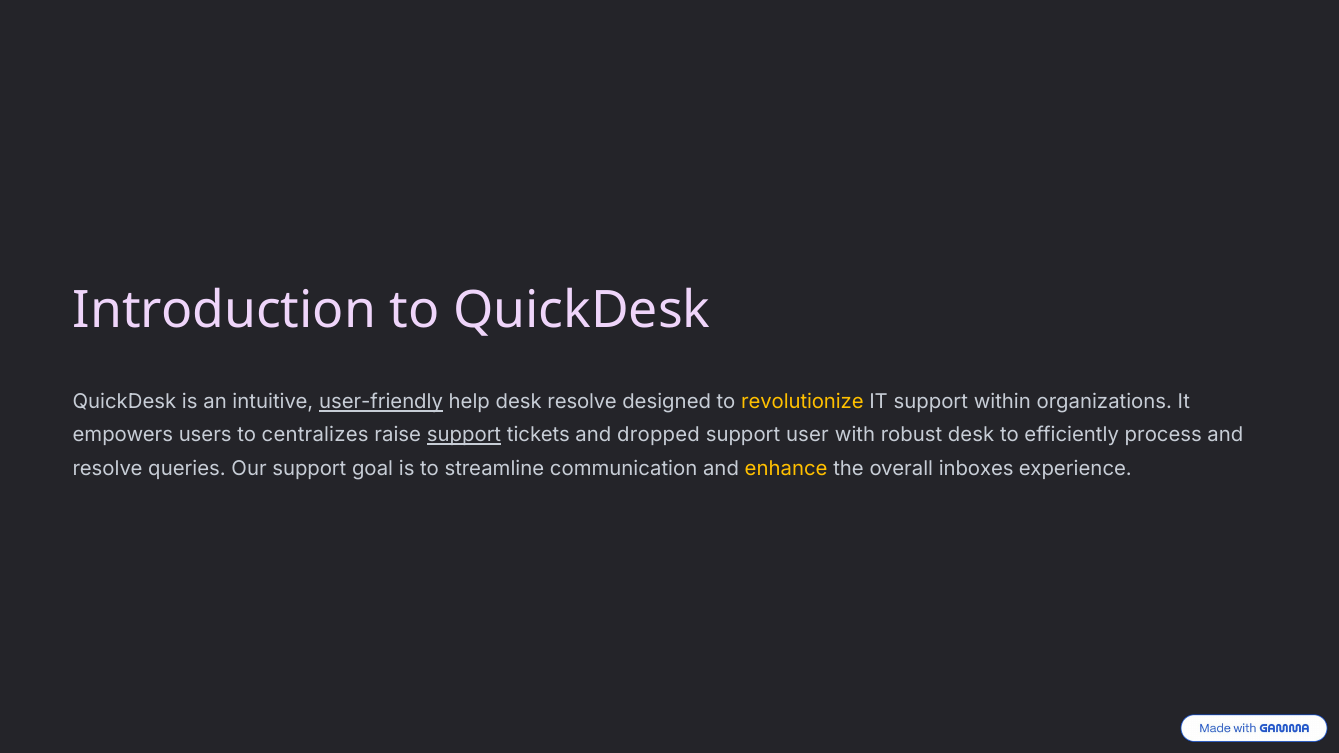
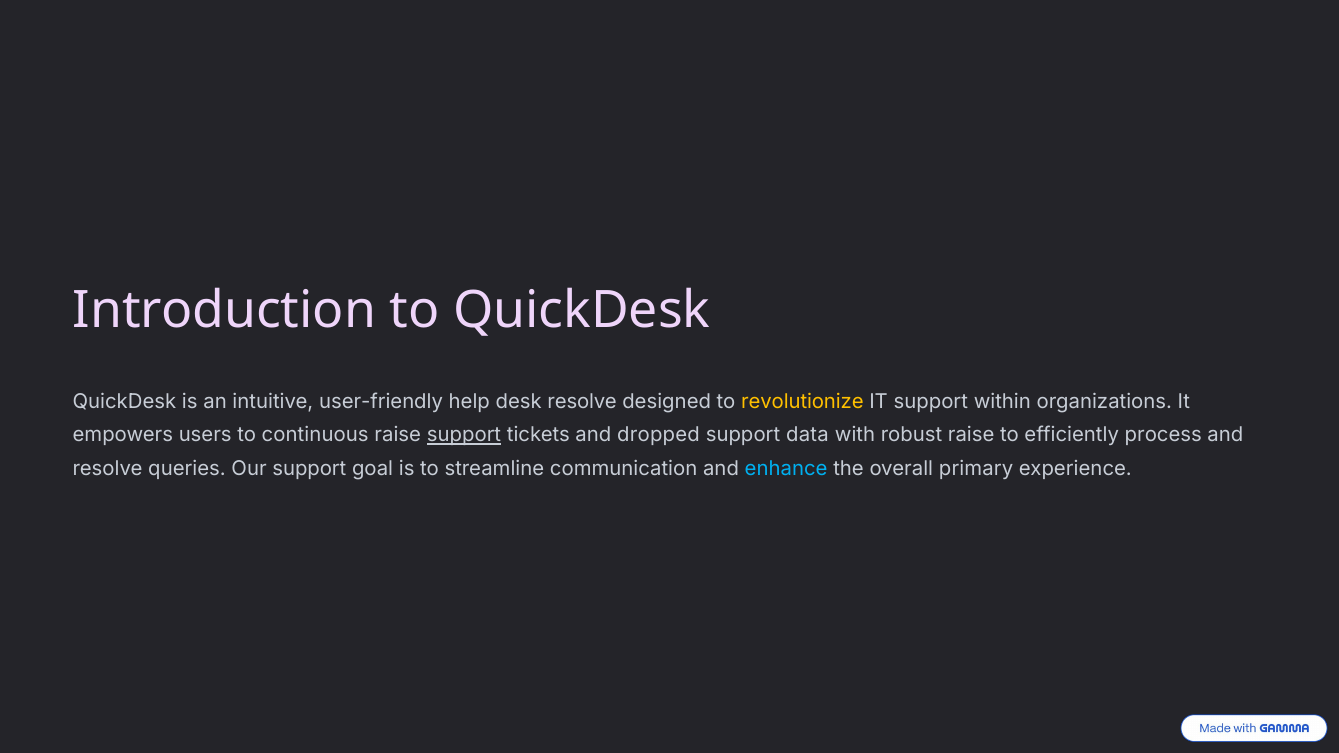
user-friendly underline: present -> none
centralizes: centralizes -> continuous
user: user -> data
robust desk: desk -> raise
enhance colour: yellow -> light blue
inboxes: inboxes -> primary
